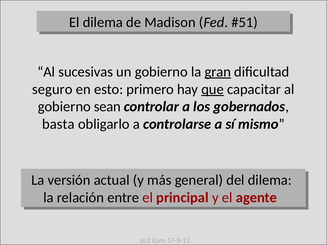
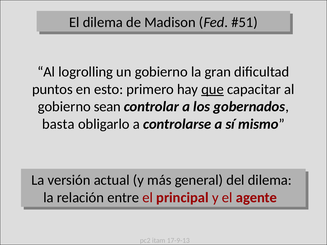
sucesivas: sucesivas -> logrolling
gran underline: present -> none
seguro: seguro -> puntos
